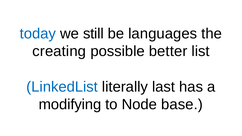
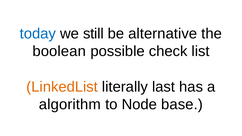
languages: languages -> alternative
creating: creating -> boolean
better: better -> check
LinkedList colour: blue -> orange
modifying: modifying -> algorithm
